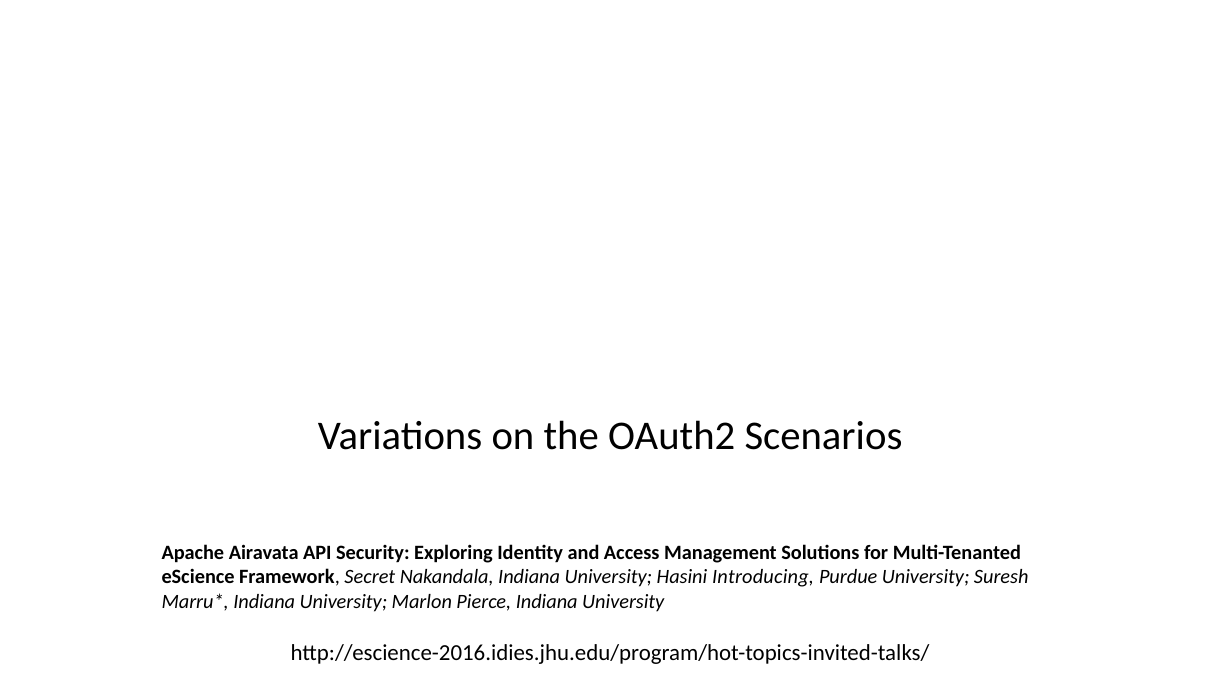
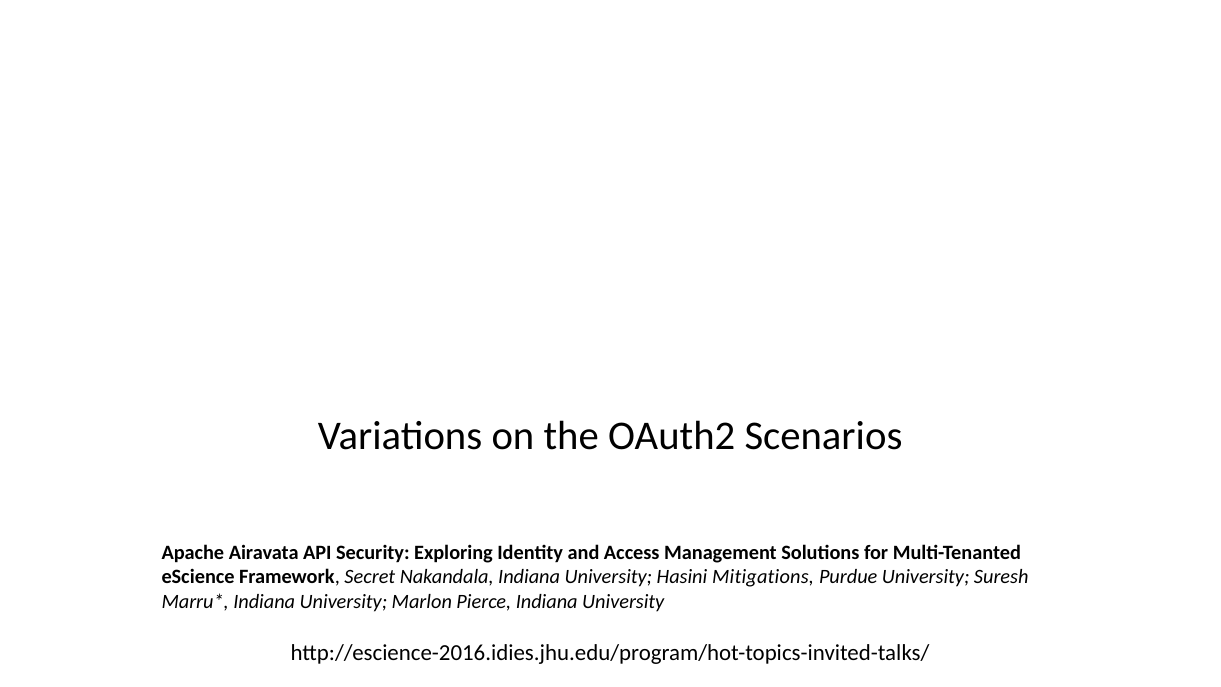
Introducing: Introducing -> Mitigations
